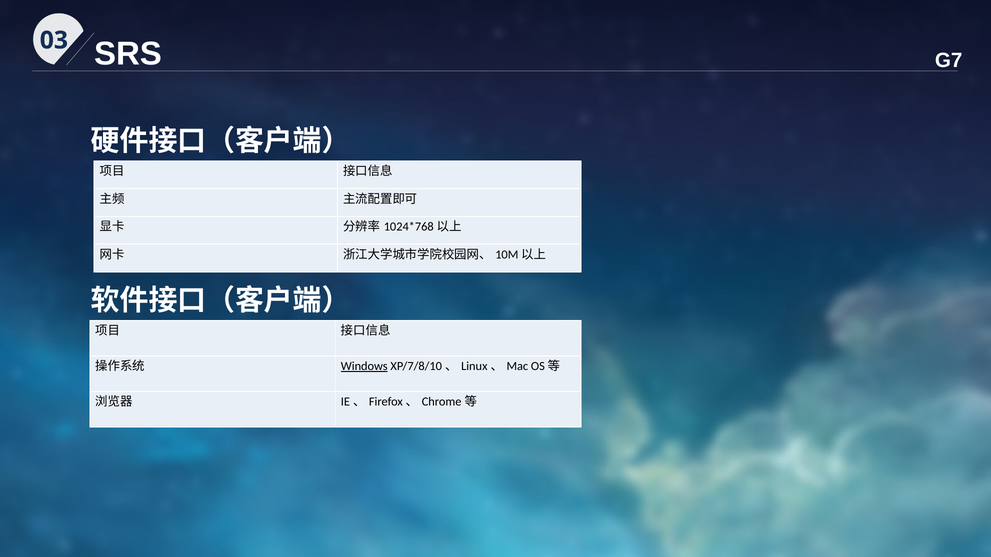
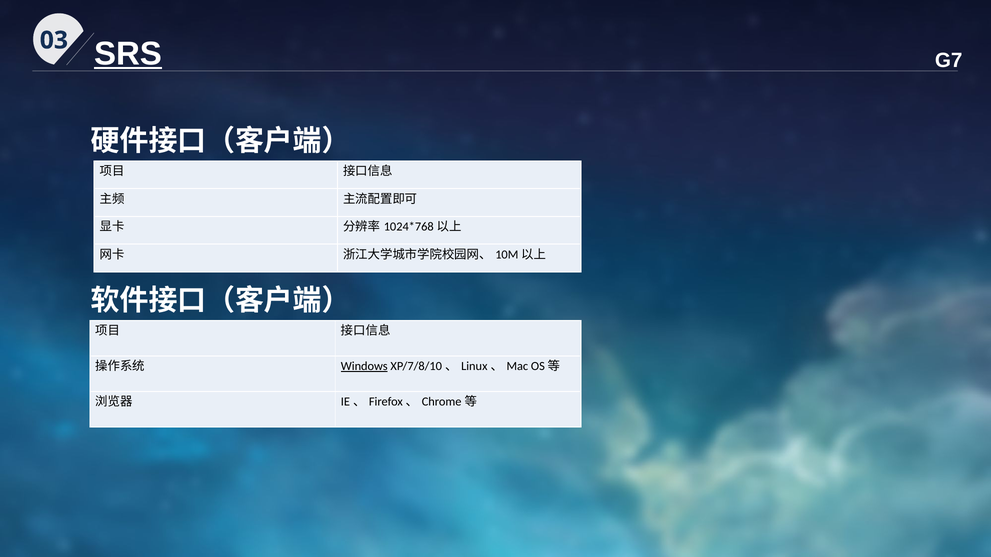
SRS underline: none -> present
